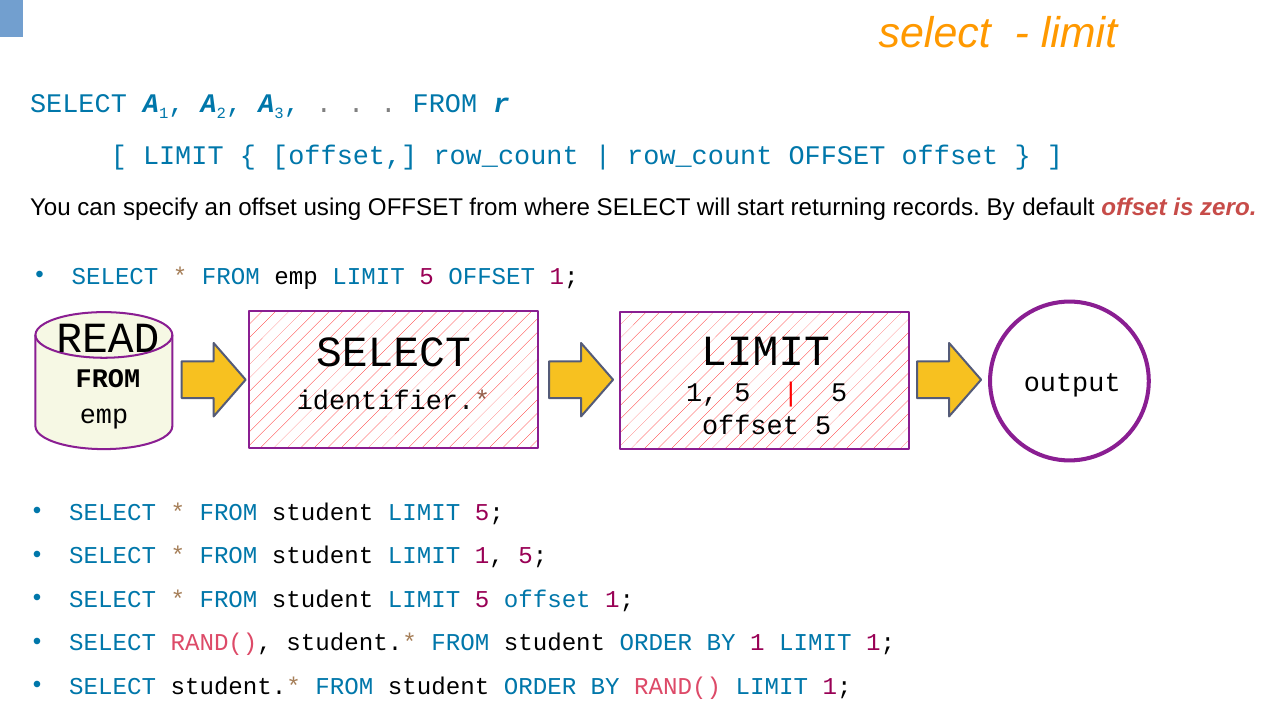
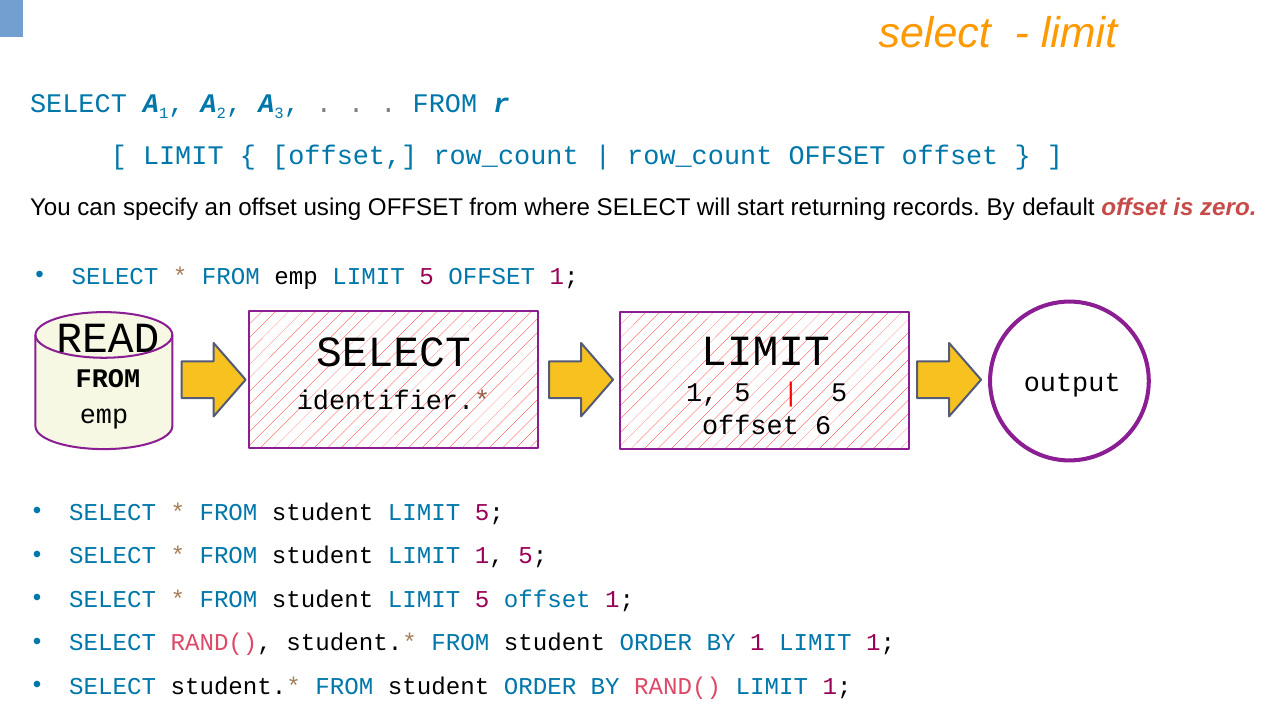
offset 5: 5 -> 6
